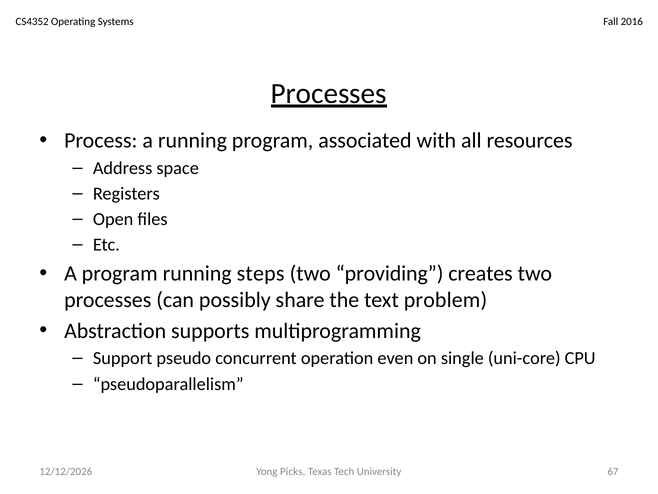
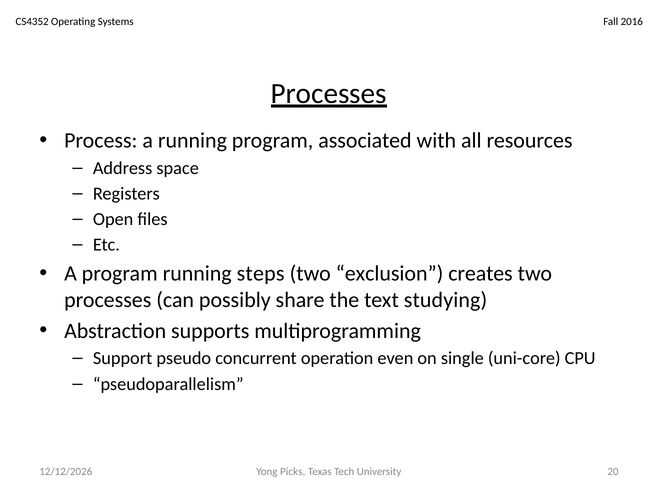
providing: providing -> exclusion
problem: problem -> studying
67: 67 -> 20
